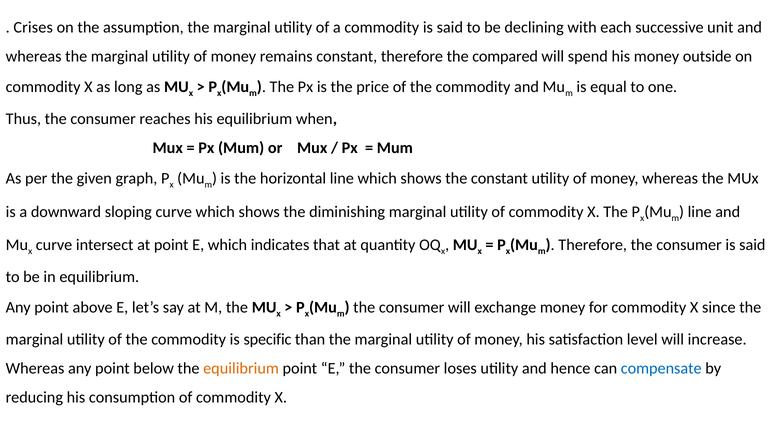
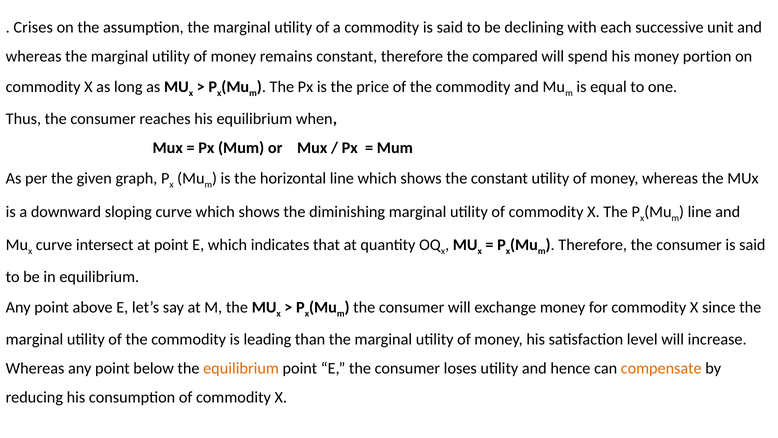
outside: outside -> portion
specific: specific -> leading
compensate colour: blue -> orange
